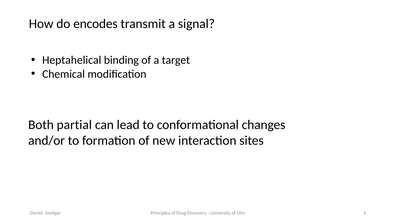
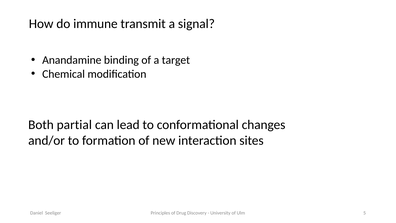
encodes: encodes -> immune
Heptahelical: Heptahelical -> Anandamine
